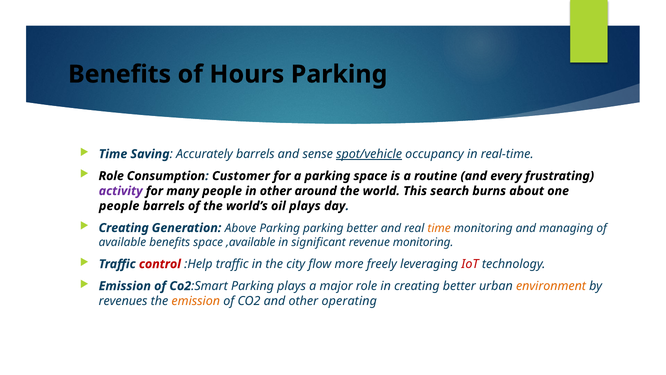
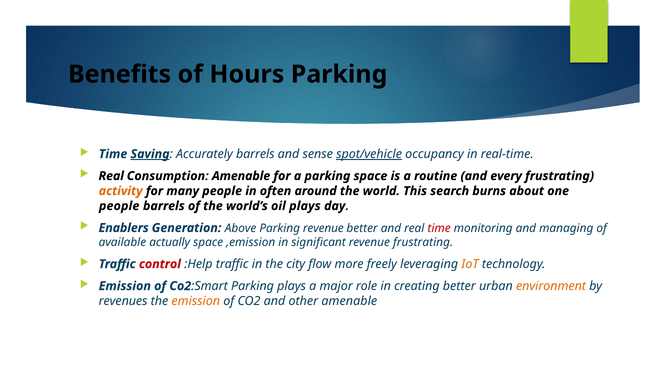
Saving underline: none -> present
Role at (111, 176): Role -> Real
Consumption Customer: Customer -> Amenable
activity colour: purple -> orange
in other: other -> often
Creating at (124, 228): Creating -> Enablers
Parking parking: parking -> revenue
time at (439, 228) colour: orange -> red
available benefits: benefits -> actually
,available: ,available -> ,emission
revenue monitoring: monitoring -> frustrating
IoT colour: red -> orange
other operating: operating -> amenable
